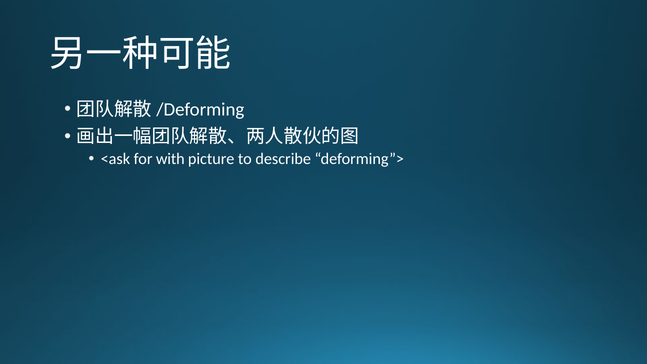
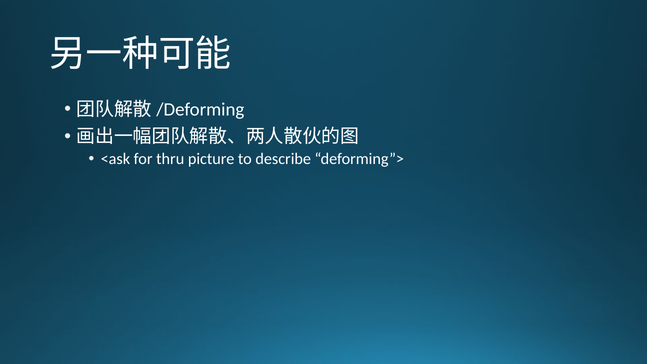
with: with -> thru
